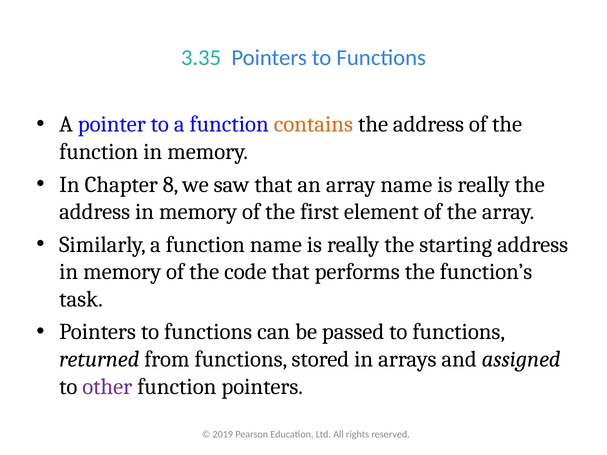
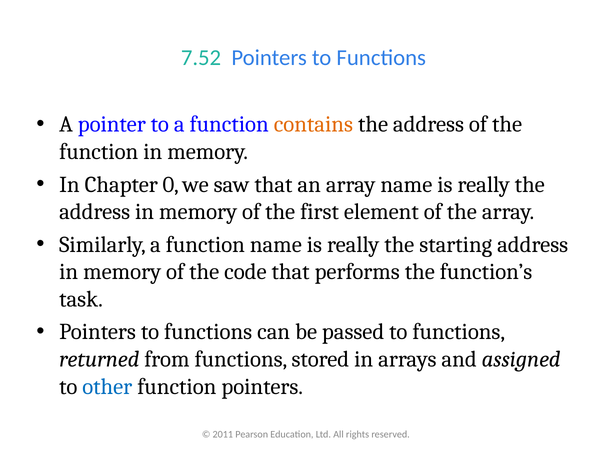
3.35: 3.35 -> 7.52
8: 8 -> 0
other colour: purple -> blue
2019: 2019 -> 2011
